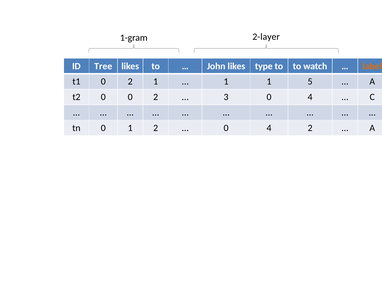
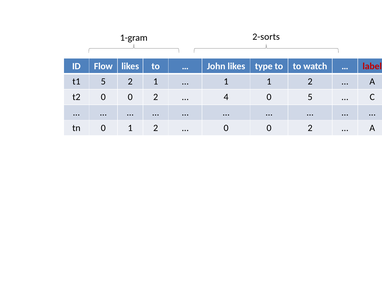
2-layer: 2-layer -> 2-sorts
Tree: Tree -> Flow
label colour: orange -> red
t1 0: 0 -> 5
1 1 5: 5 -> 2
3: 3 -> 4
4 at (310, 97): 4 -> 5
4 at (269, 128): 4 -> 0
